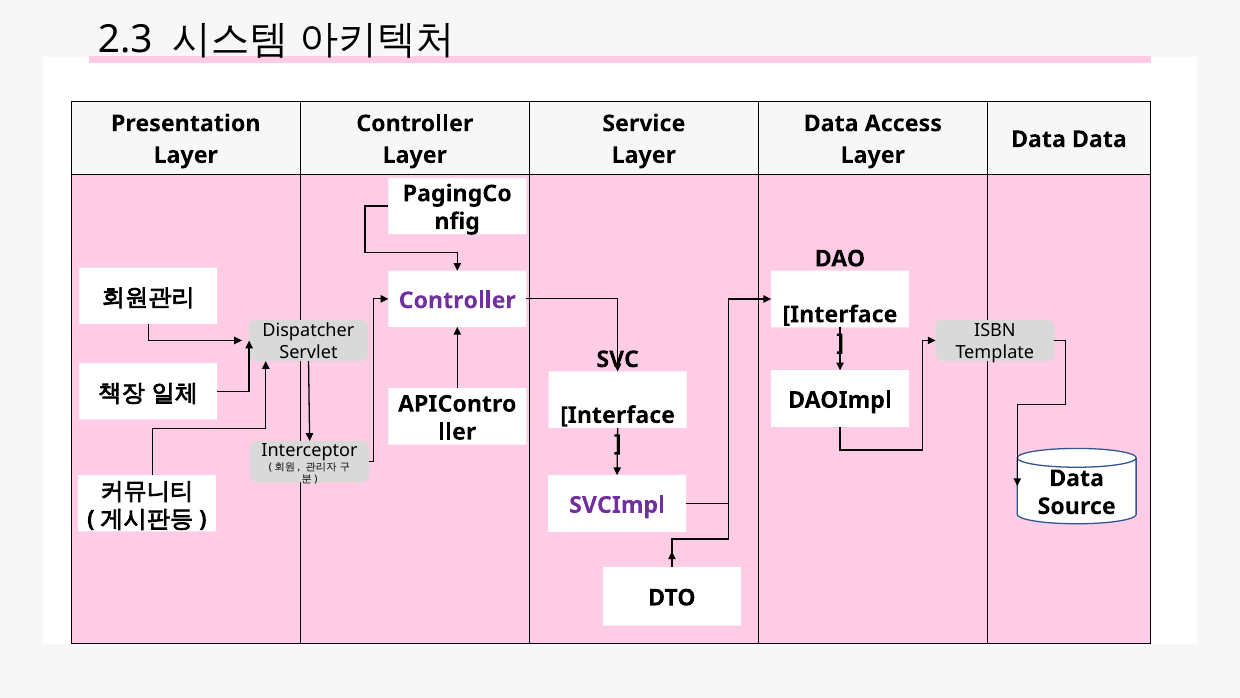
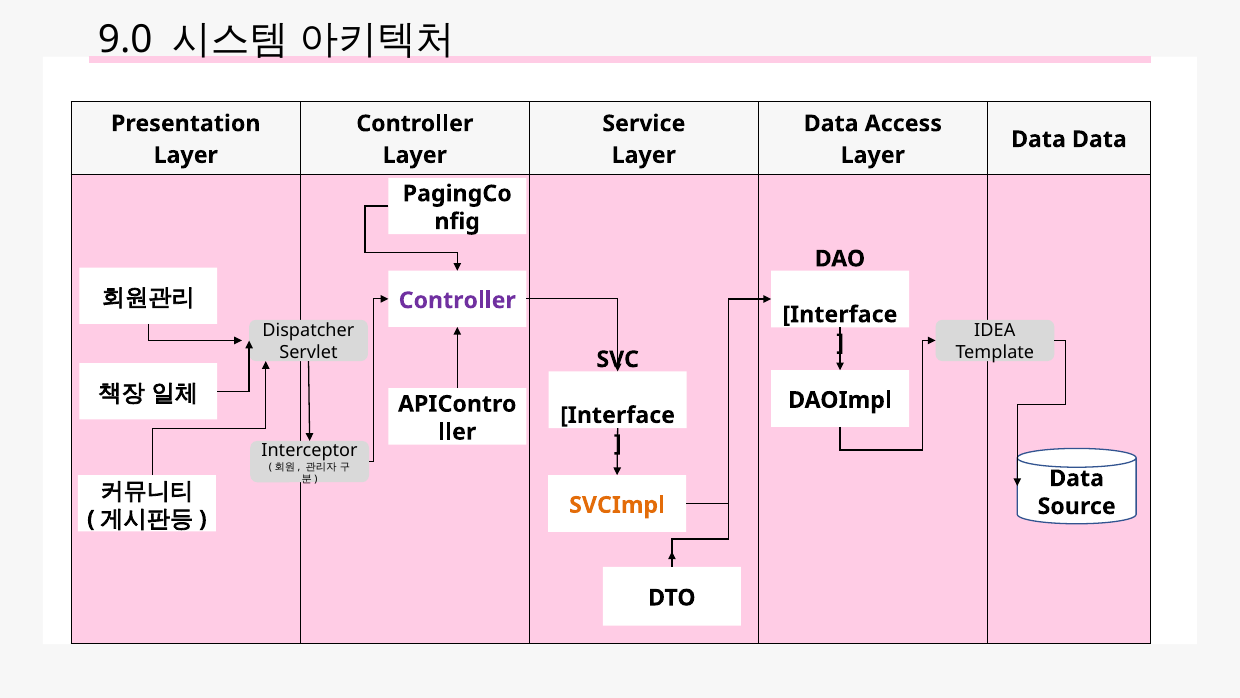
2.3: 2.3 -> 9.0
ISBN: ISBN -> IDEA
SVCImpl colour: purple -> orange
